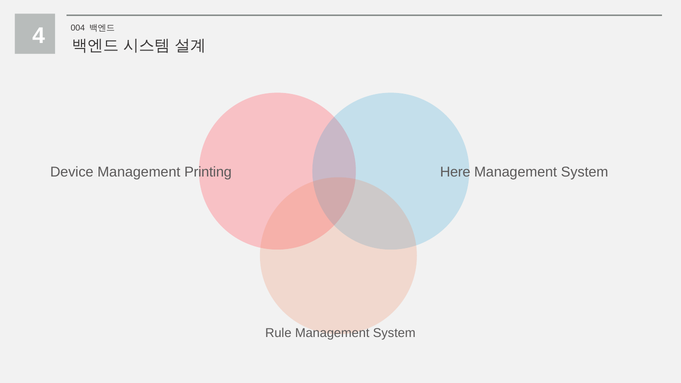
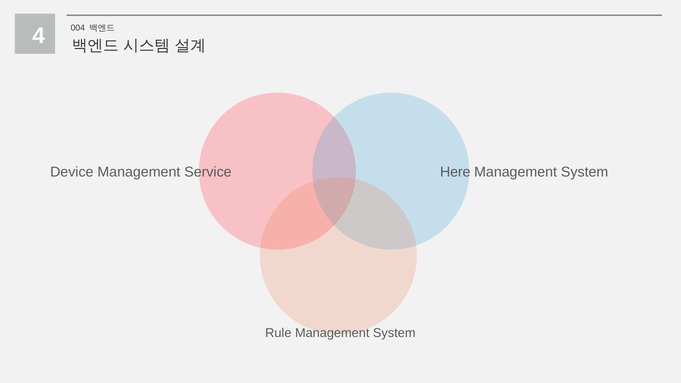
Printing: Printing -> Service
